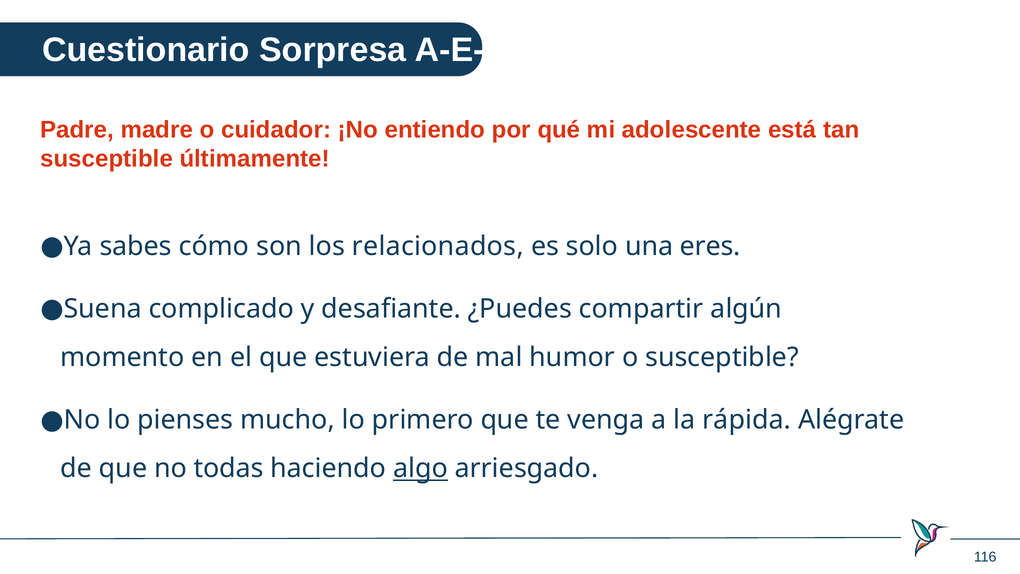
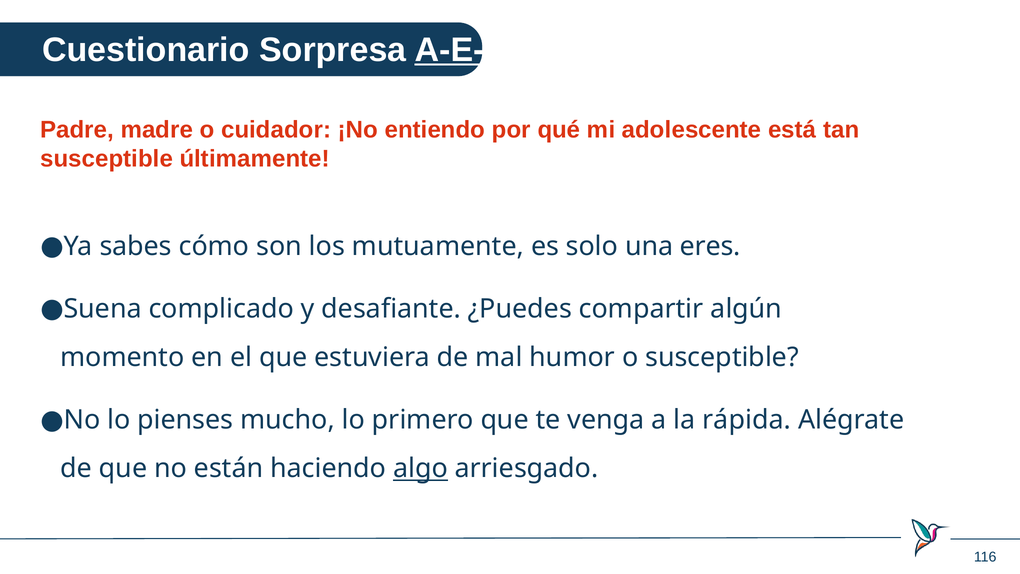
A-E-C-P underline: none -> present
relacionados: relacionados -> mutuamente
todas: todas -> están
